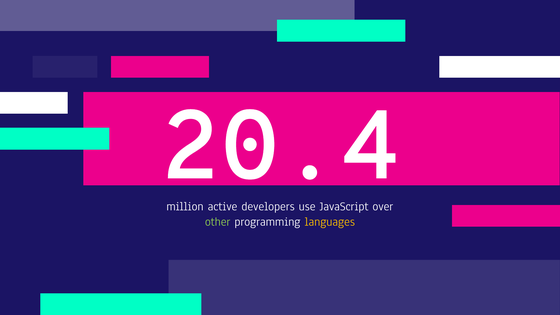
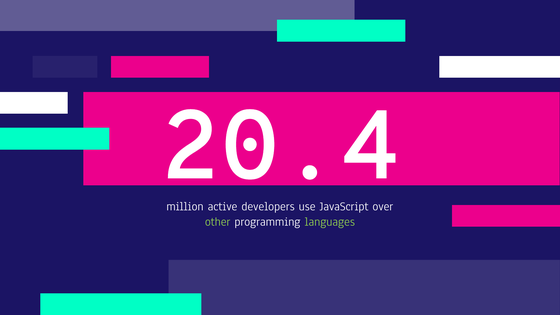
languages colour: yellow -> light green
